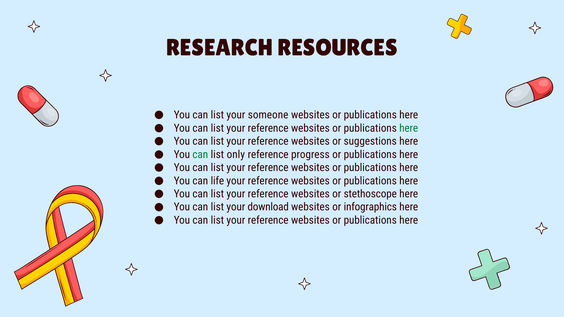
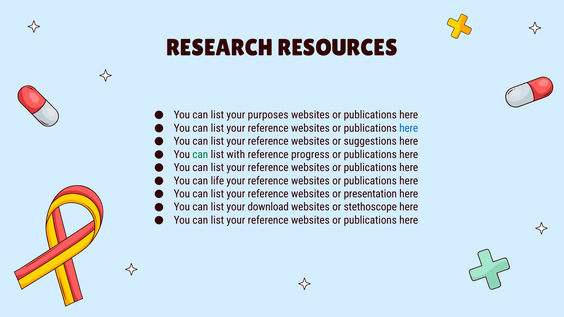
someone: someone -> purposes
here at (409, 128) colour: green -> blue
only: only -> with
stethoscope: stethoscope -> presentation
infographics: infographics -> stethoscope
